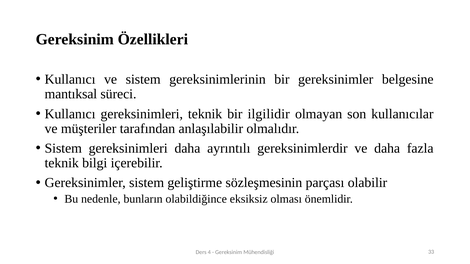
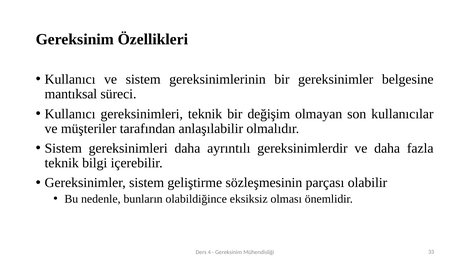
ilgilidir: ilgilidir -> değişim
